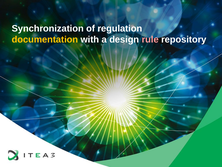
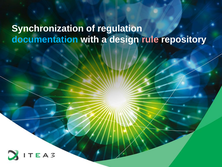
documentation colour: yellow -> light blue
